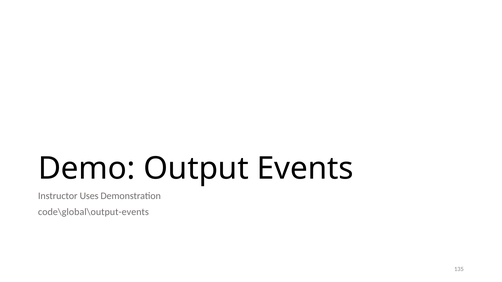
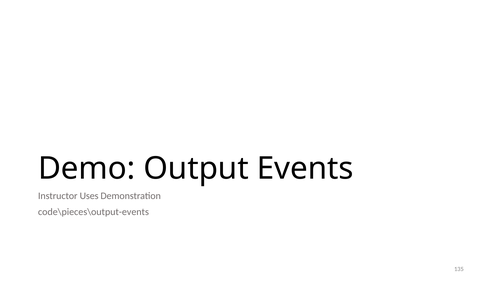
code\global\output-events: code\global\output-events -> code\pieces\output-events
